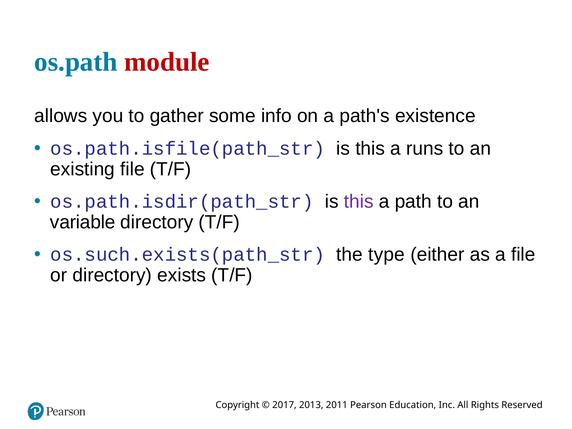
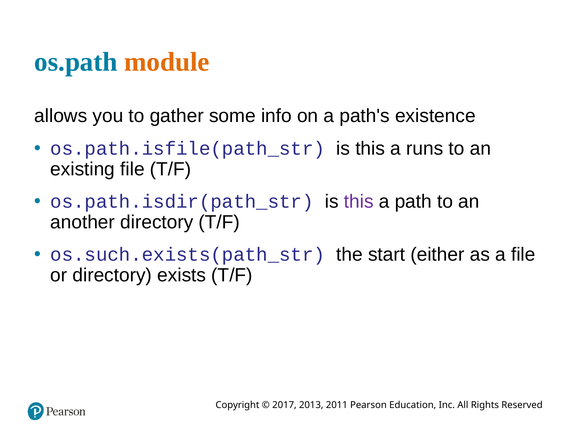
module colour: red -> orange
variable: variable -> another
type: type -> start
